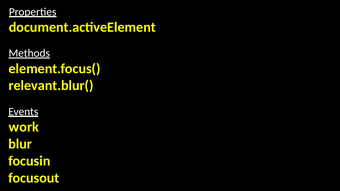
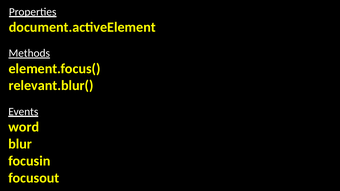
work: work -> word
